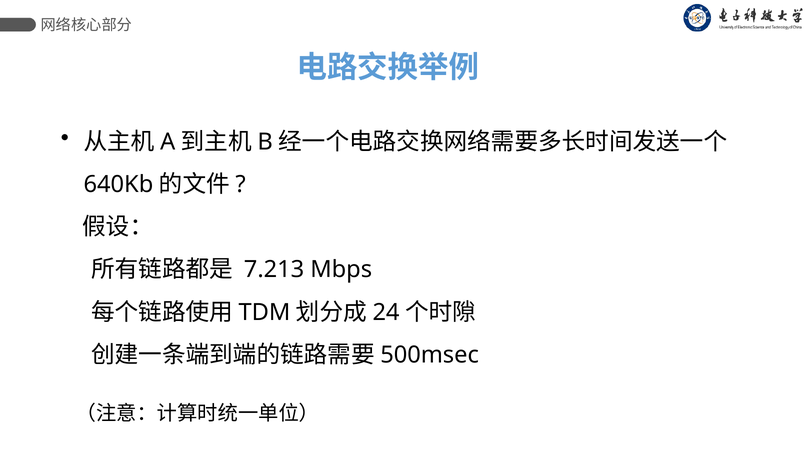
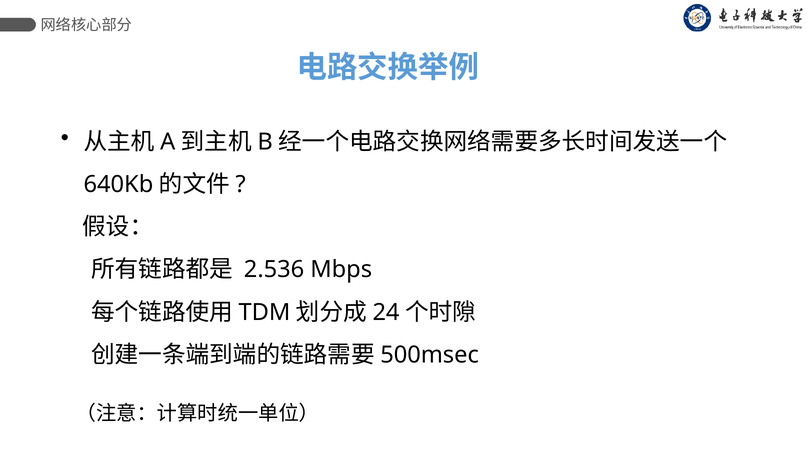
7.213: 7.213 -> 2.536
